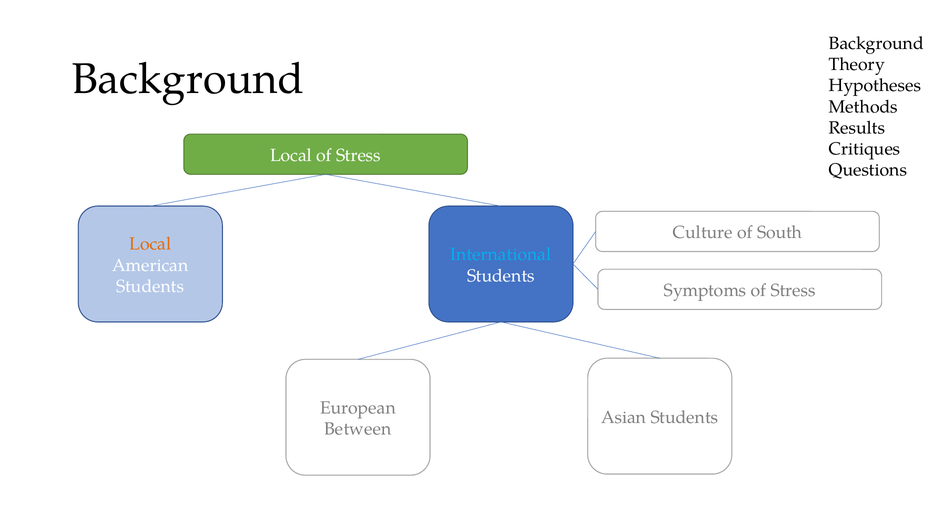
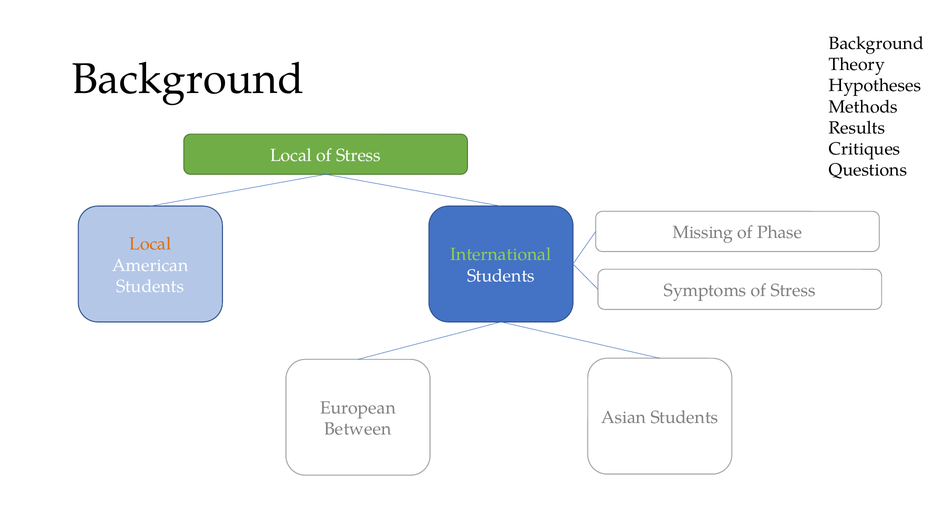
Culture: Culture -> Missing
South: South -> Phase
International colour: light blue -> light green
